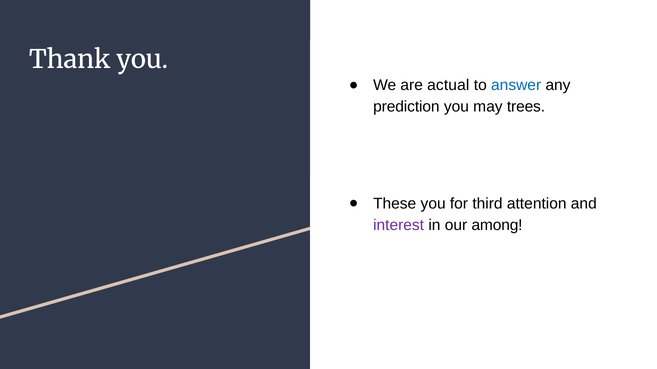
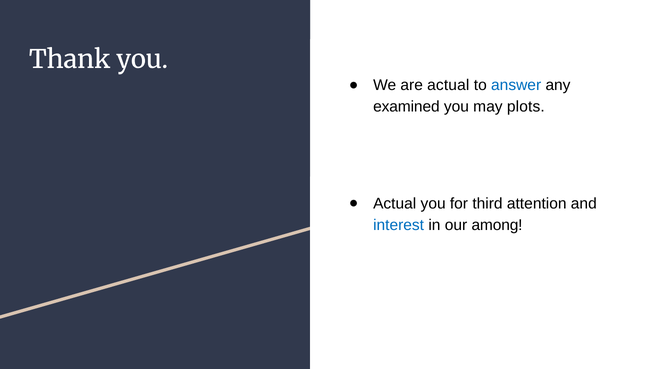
prediction: prediction -> examined
trees: trees -> plots
These at (395, 204): These -> Actual
interest colour: purple -> blue
